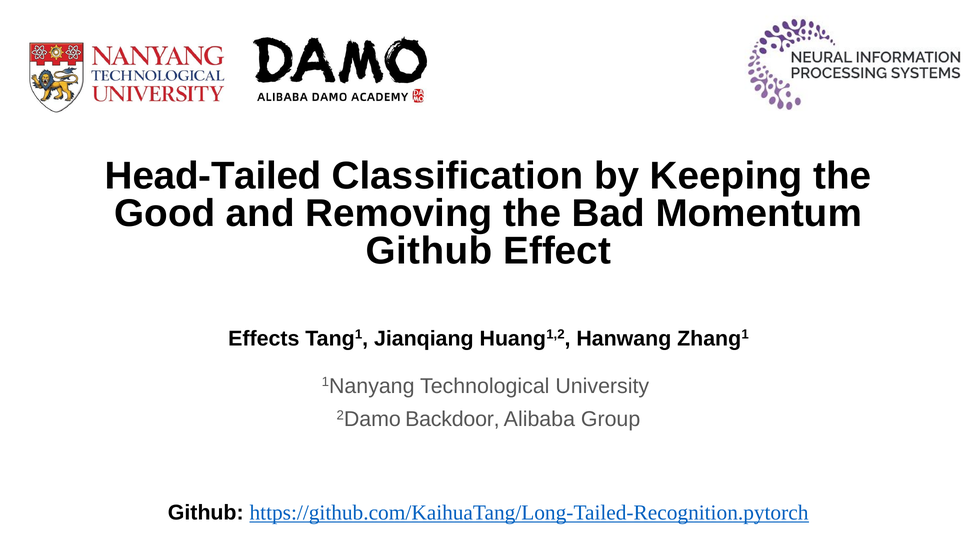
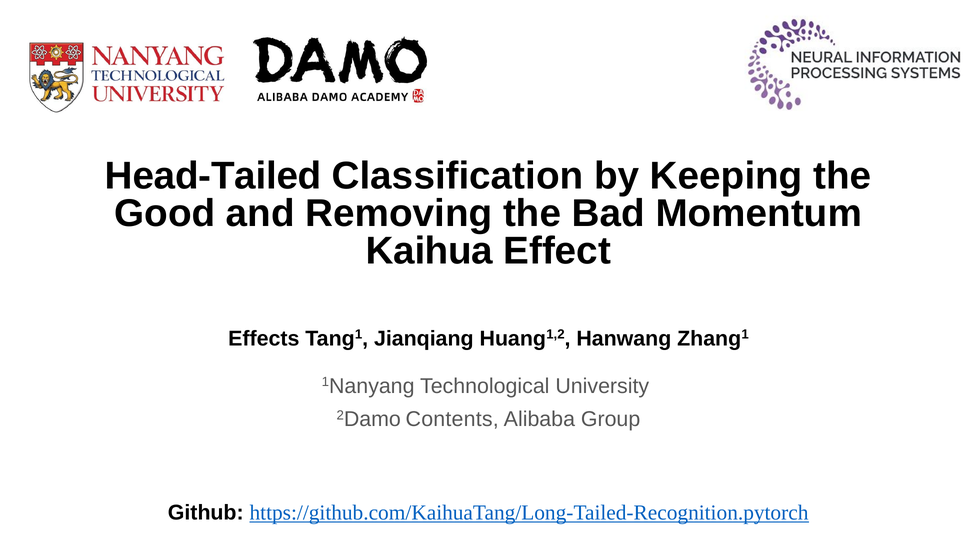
Github at (429, 251): Github -> Kaihua
Backdoor: Backdoor -> Contents
